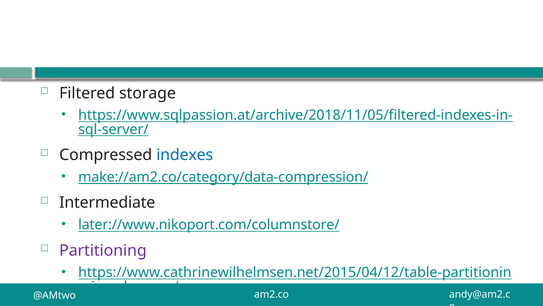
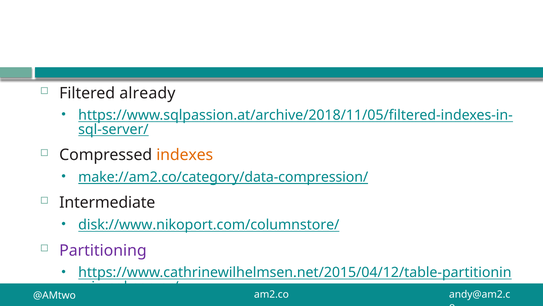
storage: storage -> already
indexes colour: blue -> orange
later://www.nikoport.com/columnstore/: later://www.nikoport.com/columnstore/ -> disk://www.nikoport.com/columnstore/
